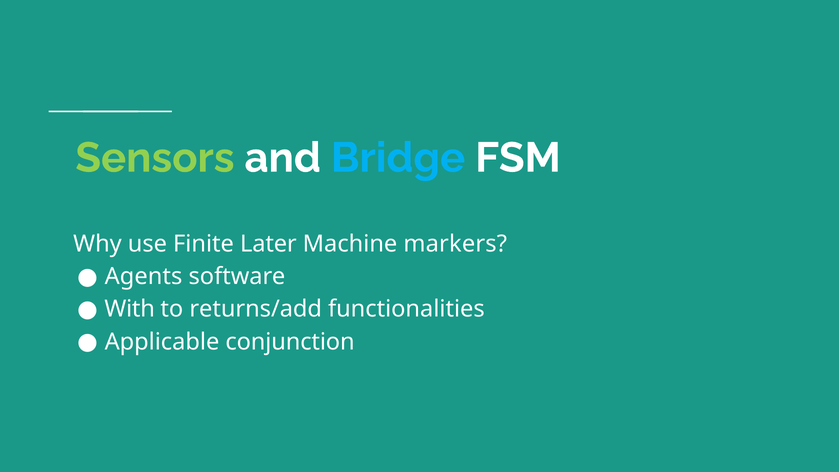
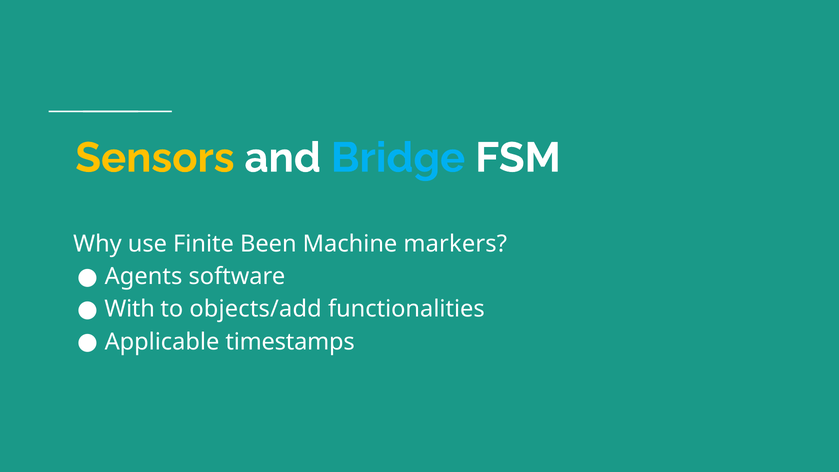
Sensors colour: light green -> yellow
Later: Later -> Been
returns/add: returns/add -> objects/add
conjunction: conjunction -> timestamps
